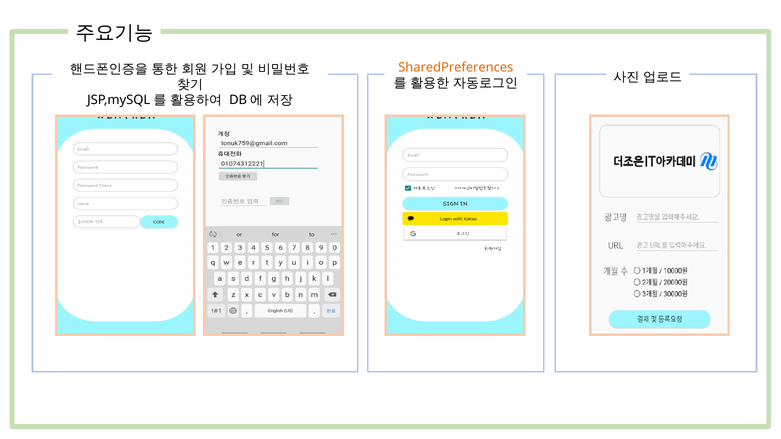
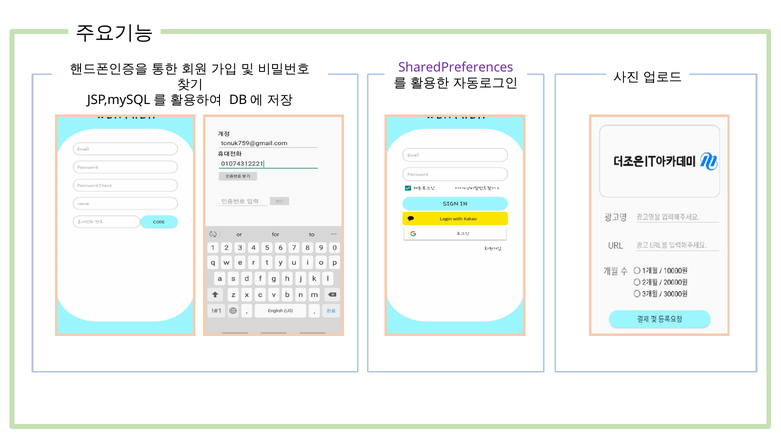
SharedPreferences colour: orange -> purple
